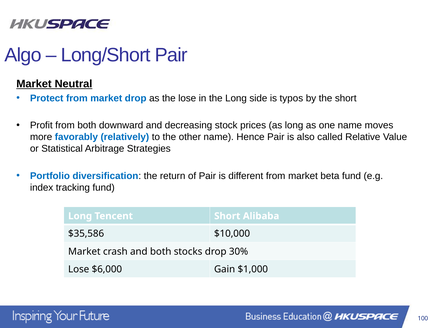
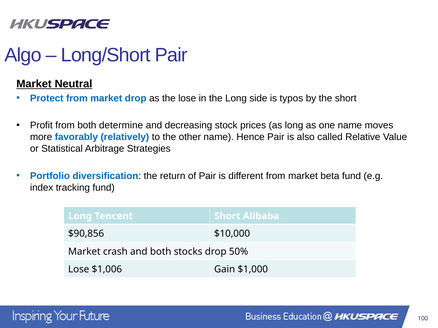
downward: downward -> determine
$35,586: $35,586 -> $90,856
30%: 30% -> 50%
$6,000: $6,000 -> $1,006
